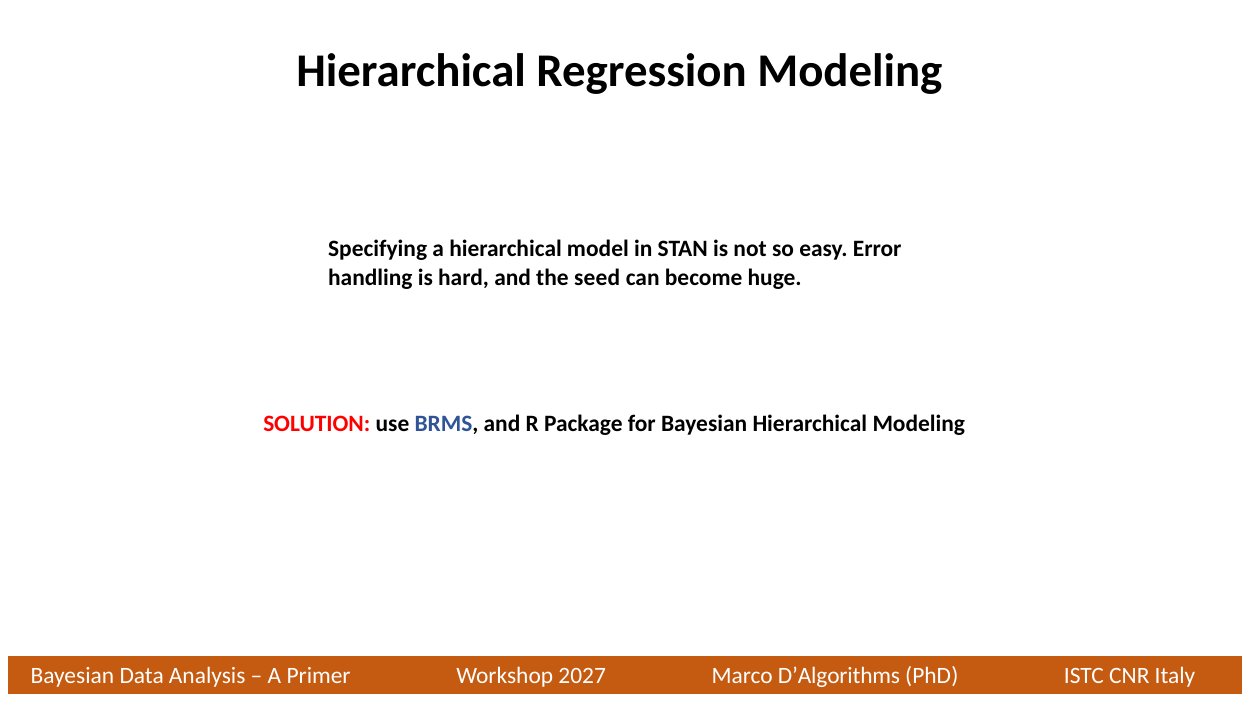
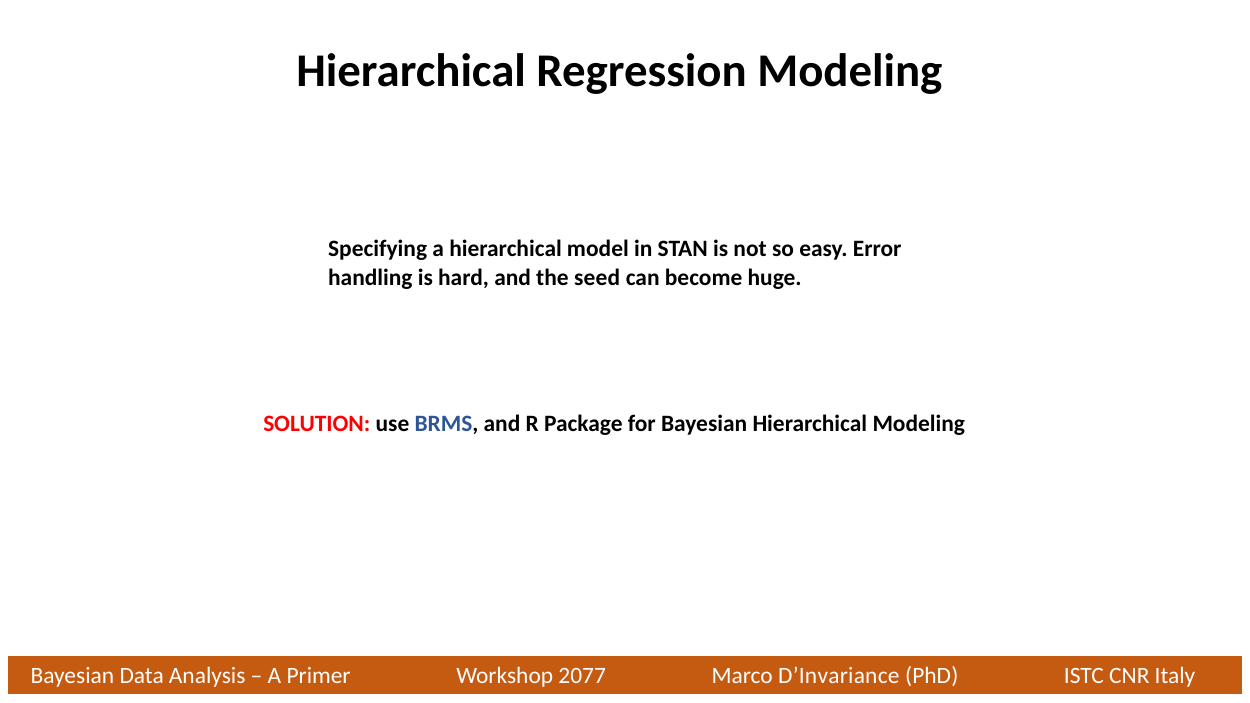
2027: 2027 -> 2077
D’Algorithms: D’Algorithms -> D’Invariance
